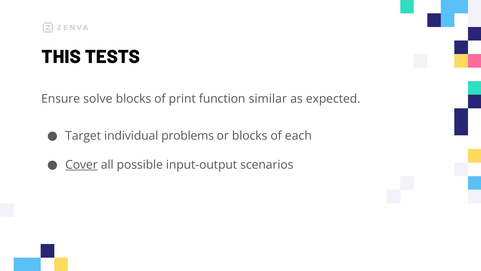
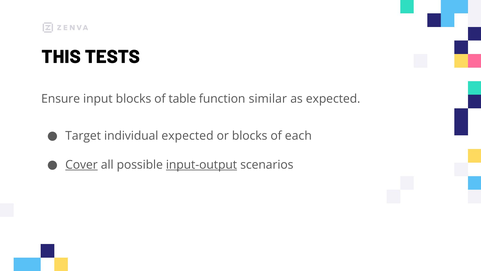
solve: solve -> input
print: print -> table
individual problems: problems -> expected
input-output underline: none -> present
